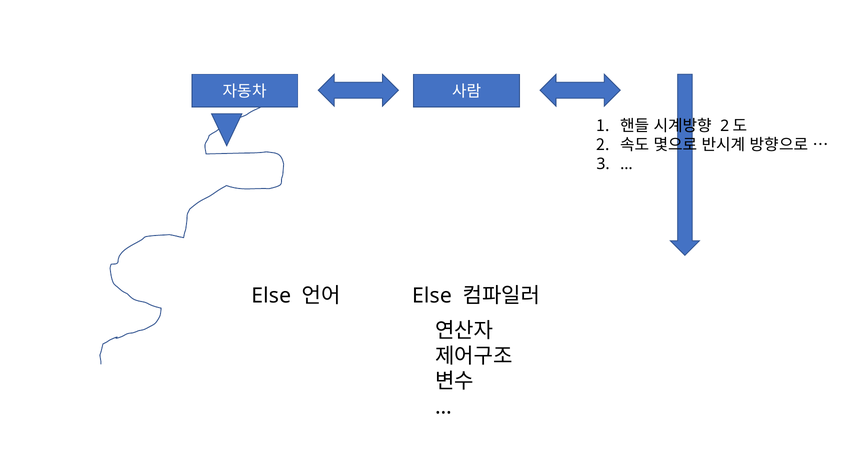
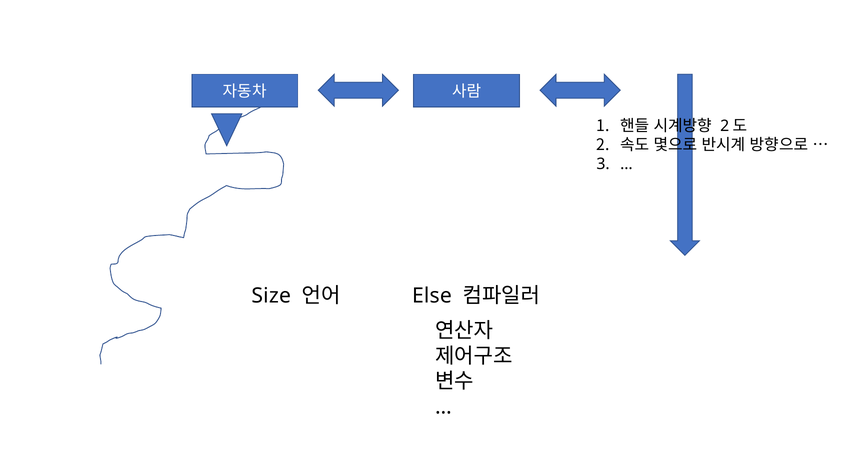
Else at (271, 296): Else -> Size
